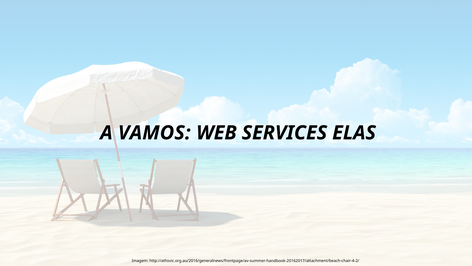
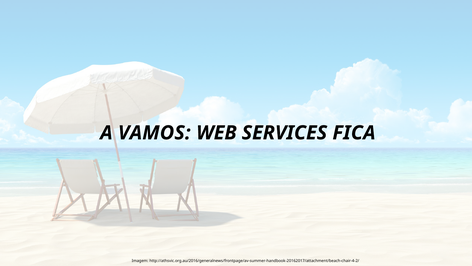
ELAS: ELAS -> FICA
